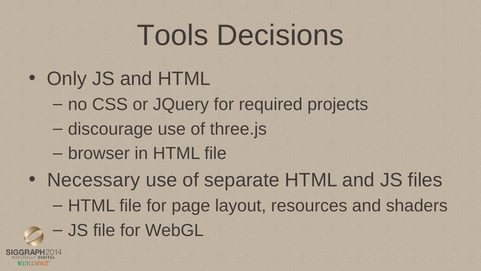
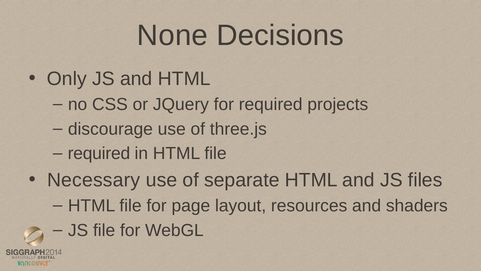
Tools: Tools -> None
browser at (99, 153): browser -> required
